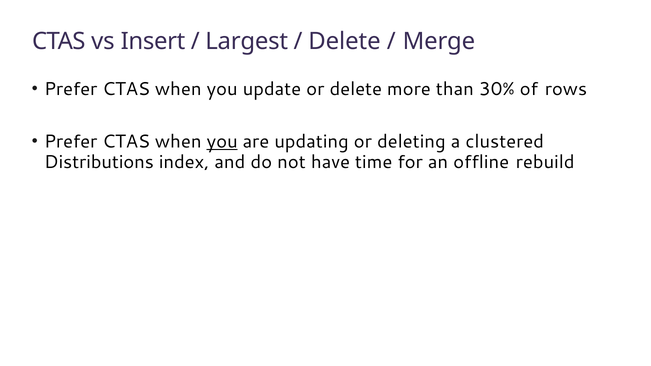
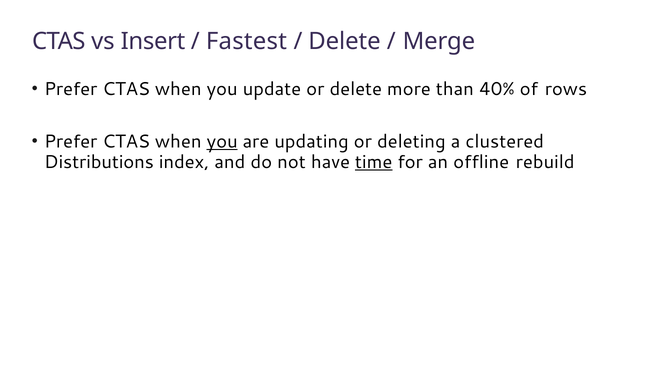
Largest: Largest -> Fastest
30%: 30% -> 40%
time underline: none -> present
